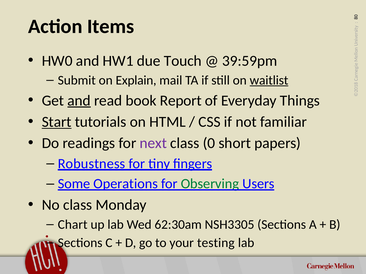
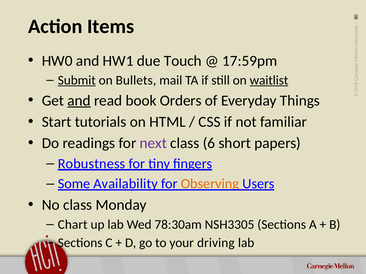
39:59pm: 39:59pm -> 17:59pm
Submit underline: none -> present
Explain: Explain -> Bullets
Report: Report -> Orders
Start underline: present -> none
class 0: 0 -> 6
Operations: Operations -> Availability
Observing colour: green -> orange
62:30am: 62:30am -> 78:30am
testing: testing -> driving
